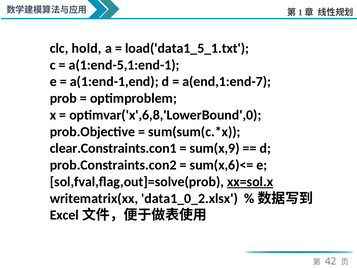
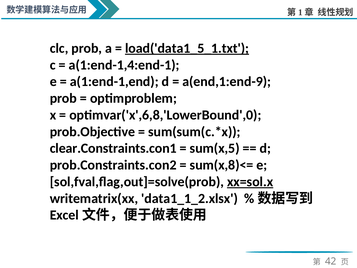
clc hold: hold -> prob
load('data1_5_1.txt underline: none -> present
a(1:end-5,1:end-1: a(1:end-5,1:end-1 -> a(1:end-1,4:end-1
a(end,1:end-7: a(end,1:end-7 -> a(end,1:end-9
sum(x,9: sum(x,9 -> sum(x,5
sum(x,6)<=: sum(x,6)<= -> sum(x,8)<=
data1_0_2.xlsx: data1_0_2.xlsx -> data1_1_2.xlsx
